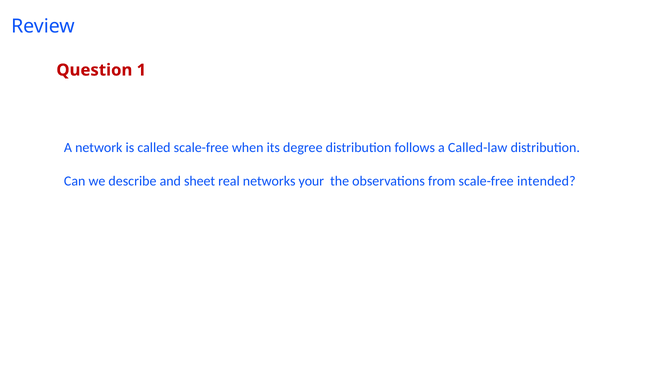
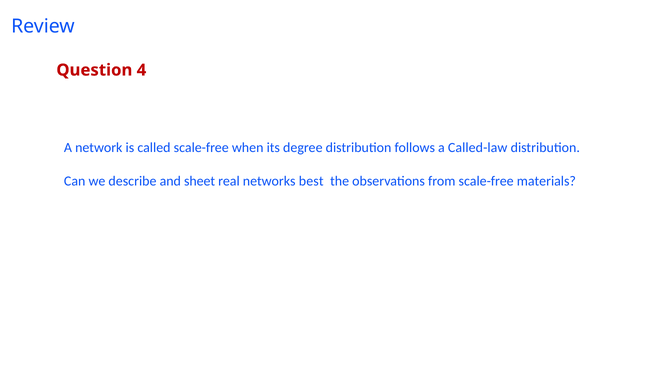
1: 1 -> 4
your: your -> best
intended: intended -> materials
